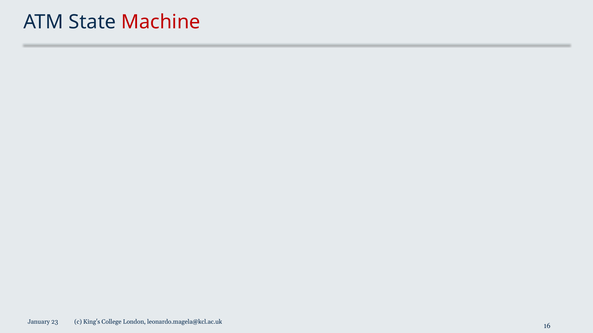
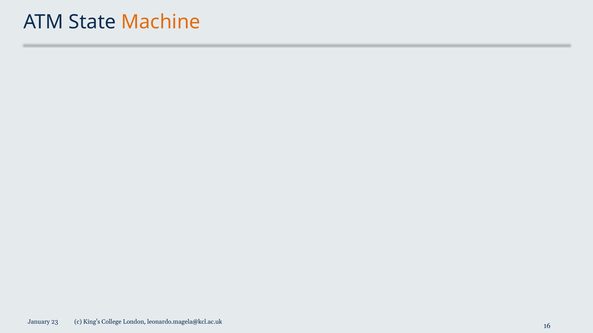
Machine colour: red -> orange
